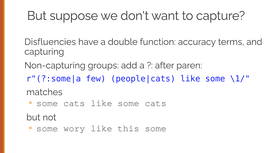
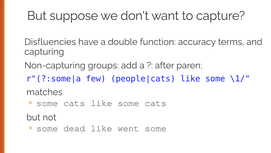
wory: wory -> dead
this: this -> went
